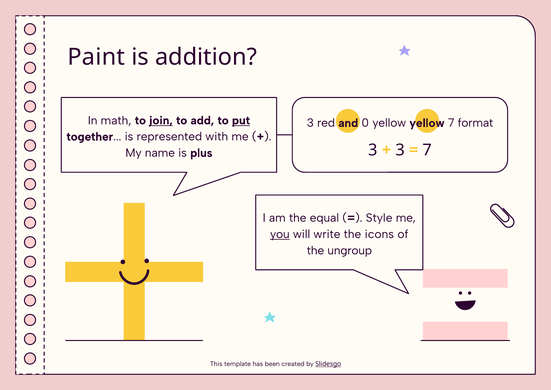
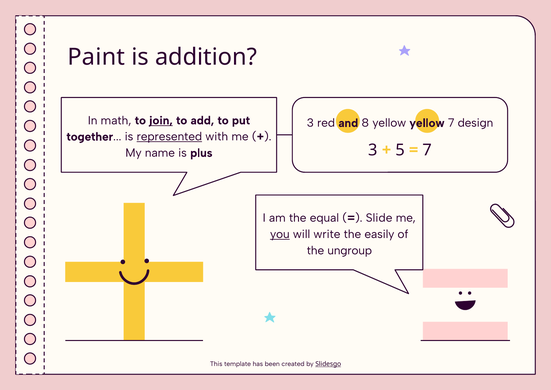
put underline: present -> none
0: 0 -> 8
format: format -> design
represented underline: none -> present
3 at (400, 150): 3 -> 5
Style: Style -> Slide
icons: icons -> easily
